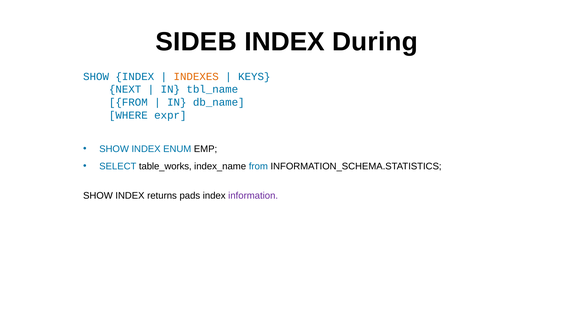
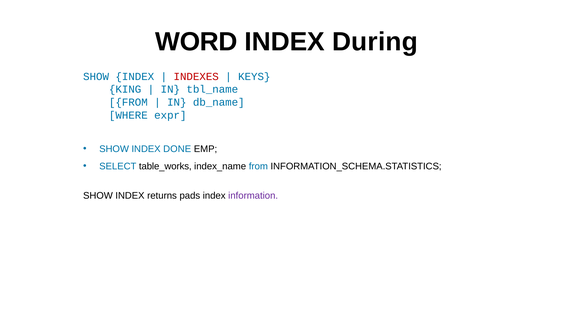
SIDEB: SIDEB -> WORD
INDEXES colour: orange -> red
NEXT: NEXT -> KING
ENUM: ENUM -> DONE
